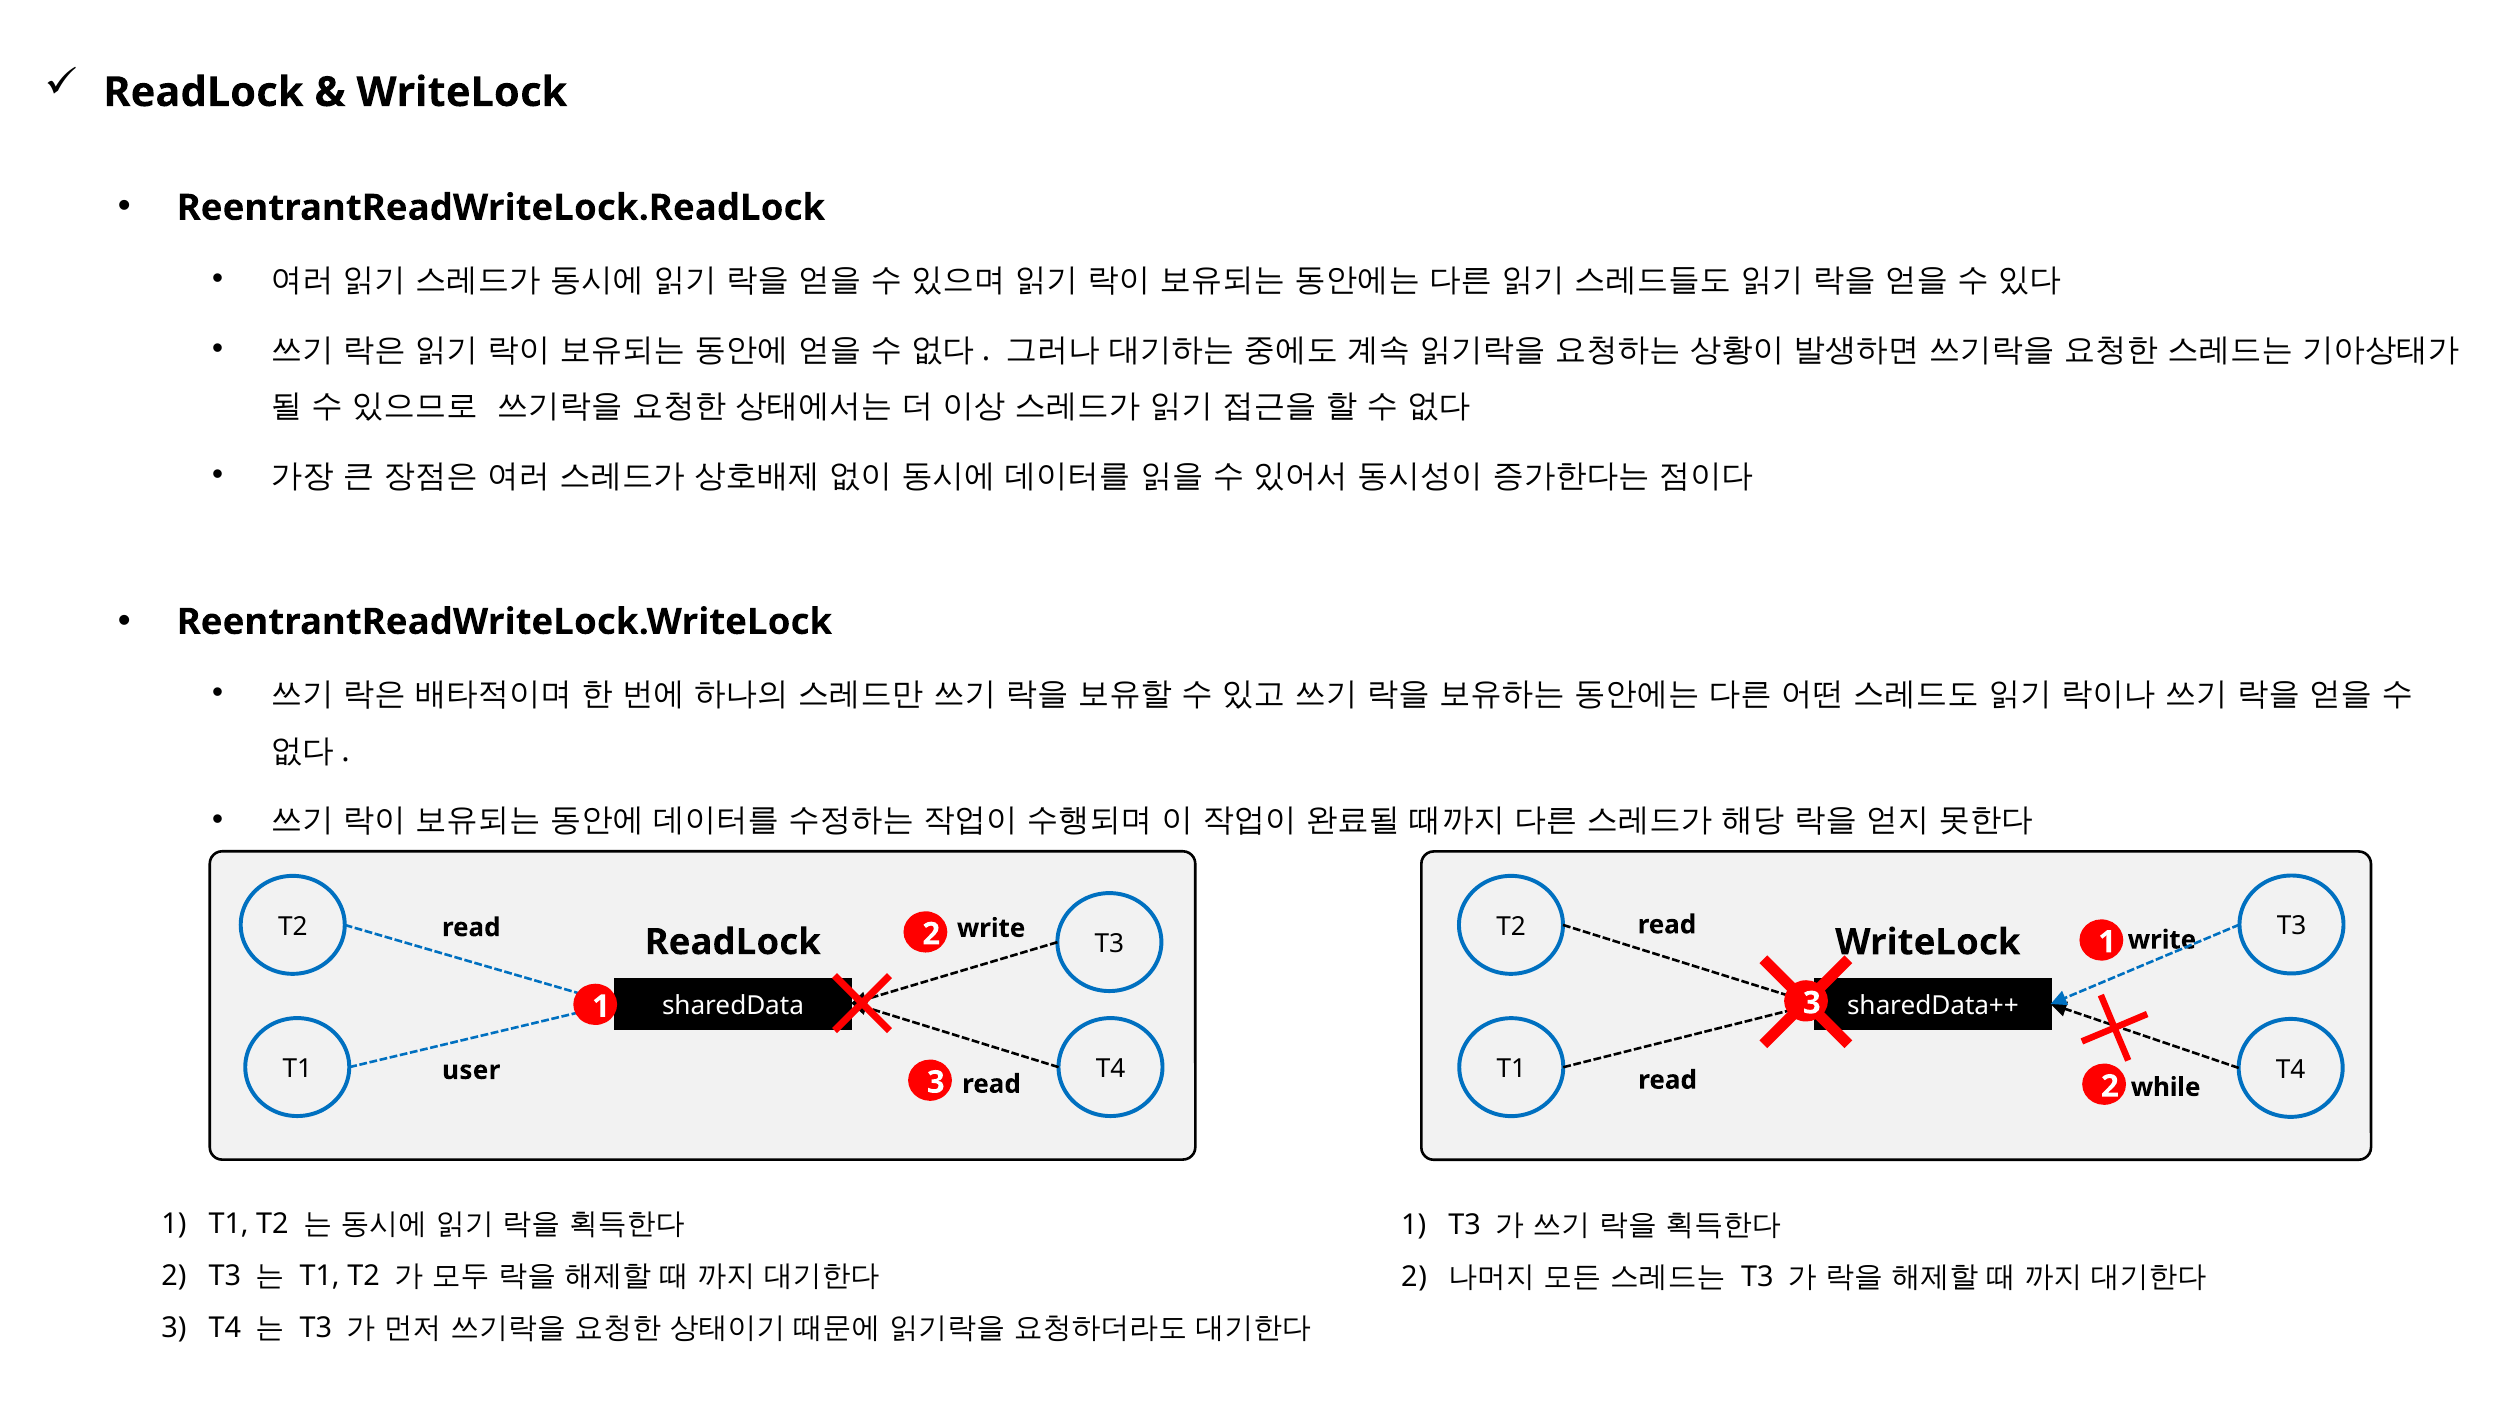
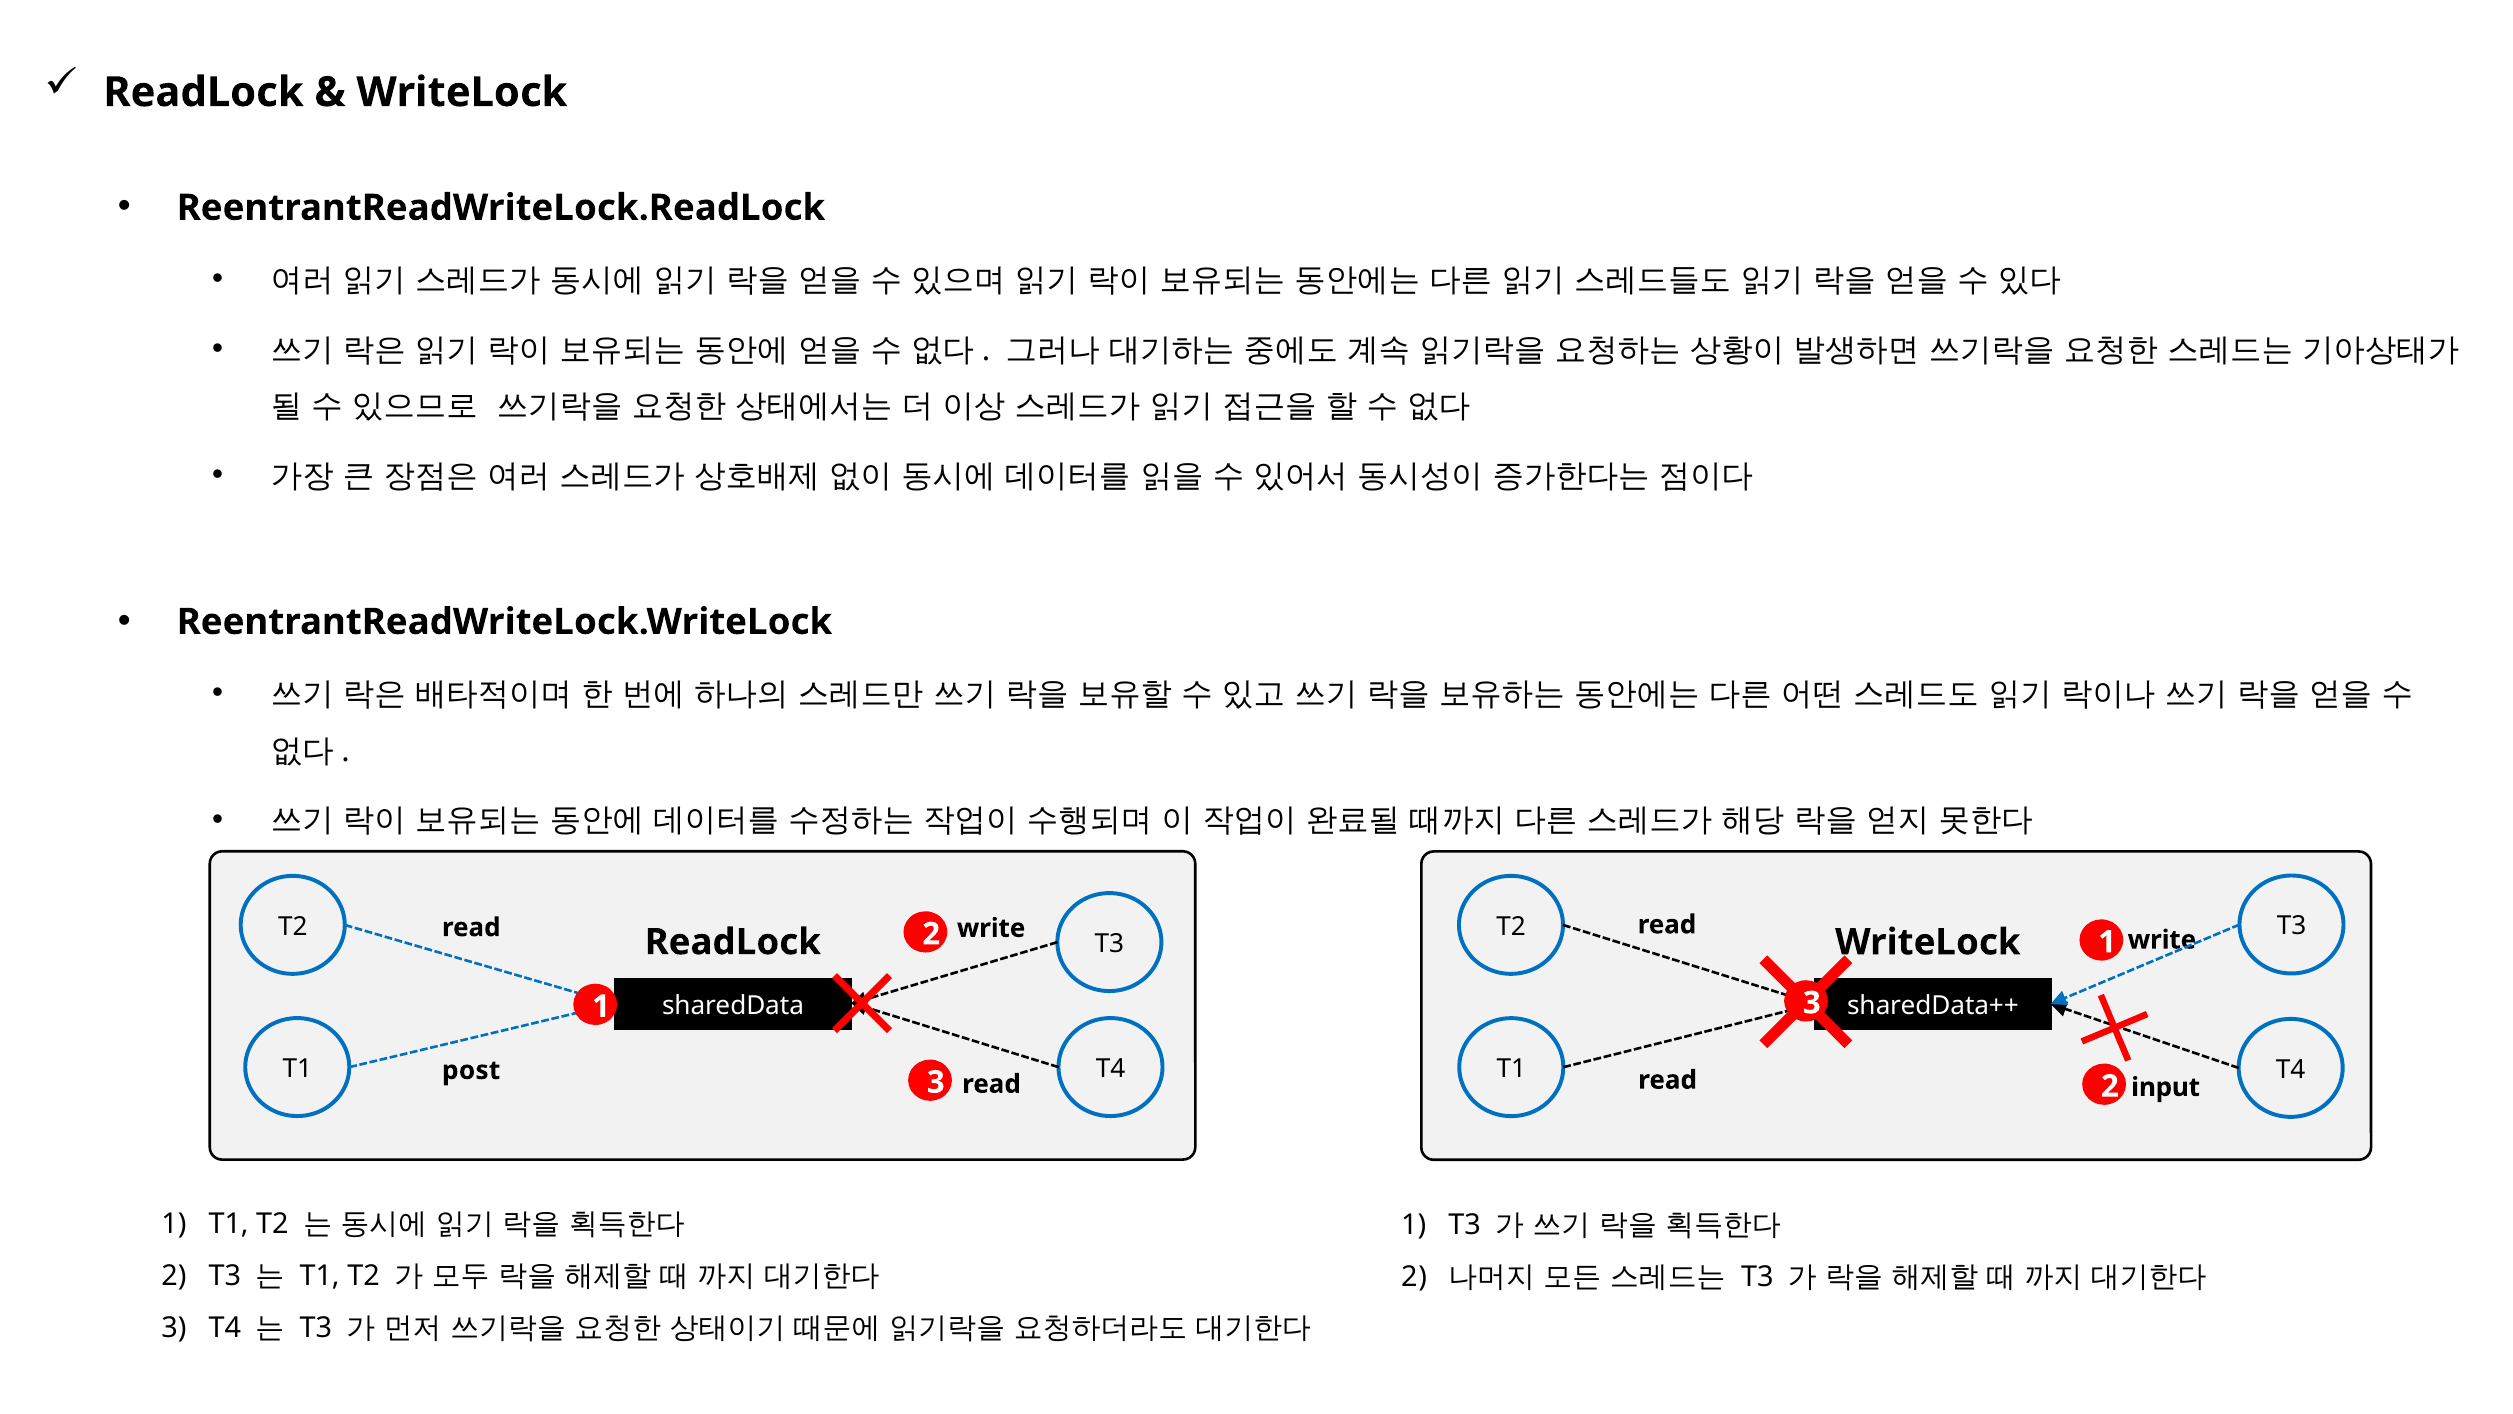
user: user -> post
while: while -> input
